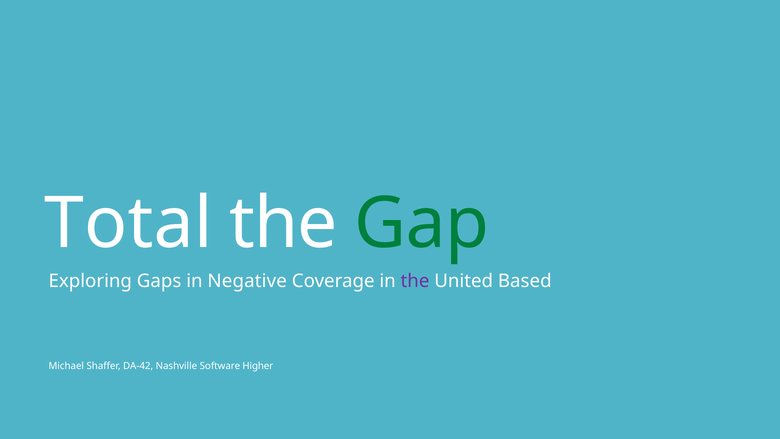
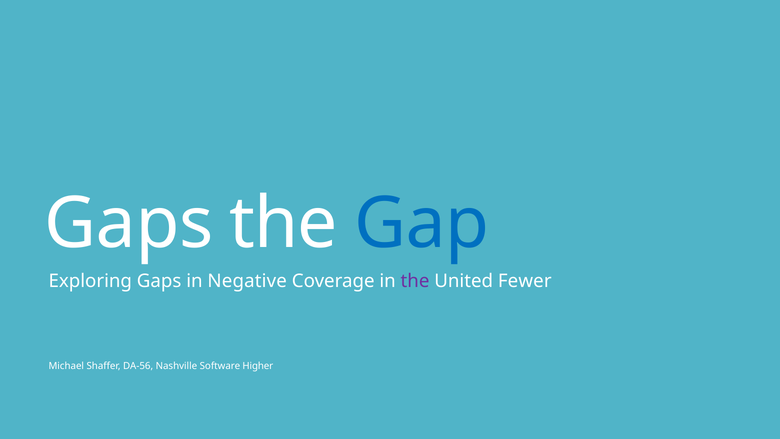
Total at (129, 224): Total -> Gaps
Gap colour: green -> blue
Based: Based -> Fewer
DA-42: DA-42 -> DA-56
